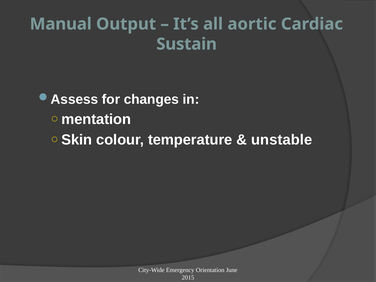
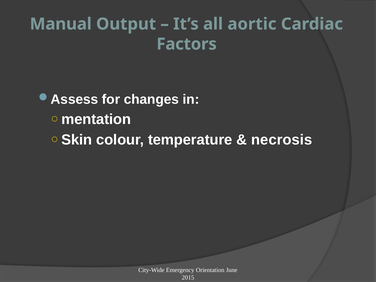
Sustain: Sustain -> Factors
unstable: unstable -> necrosis
